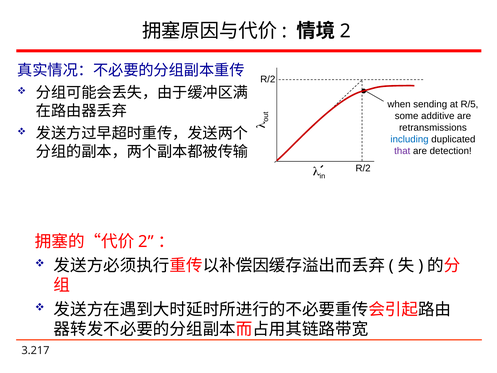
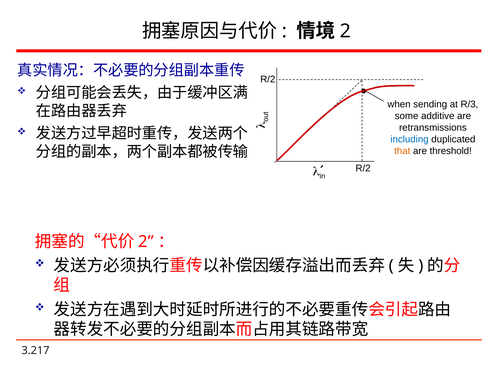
R/5: R/5 -> R/3
that colour: purple -> orange
detection: detection -> threshold
